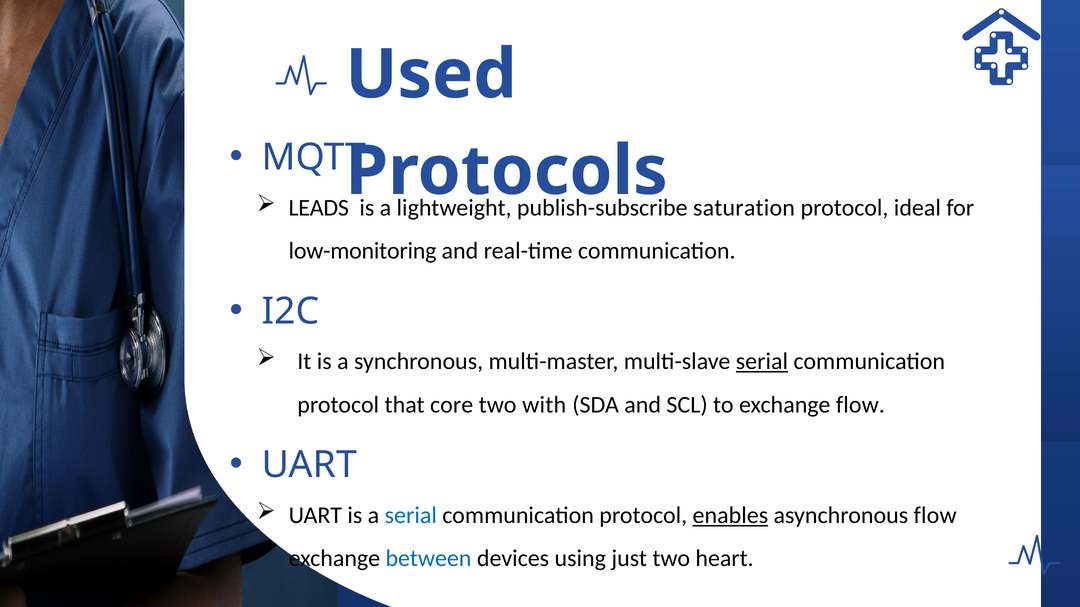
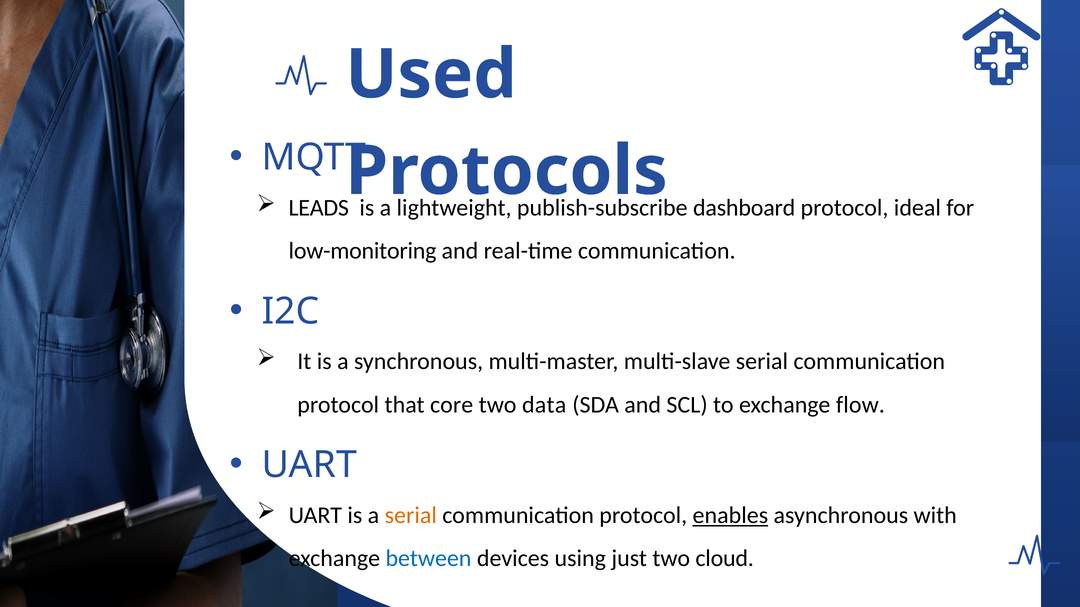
saturation: saturation -> dashboard
serial at (762, 362) underline: present -> none
with: with -> data
serial at (411, 516) colour: blue -> orange
asynchronous flow: flow -> with
heart: heart -> cloud
